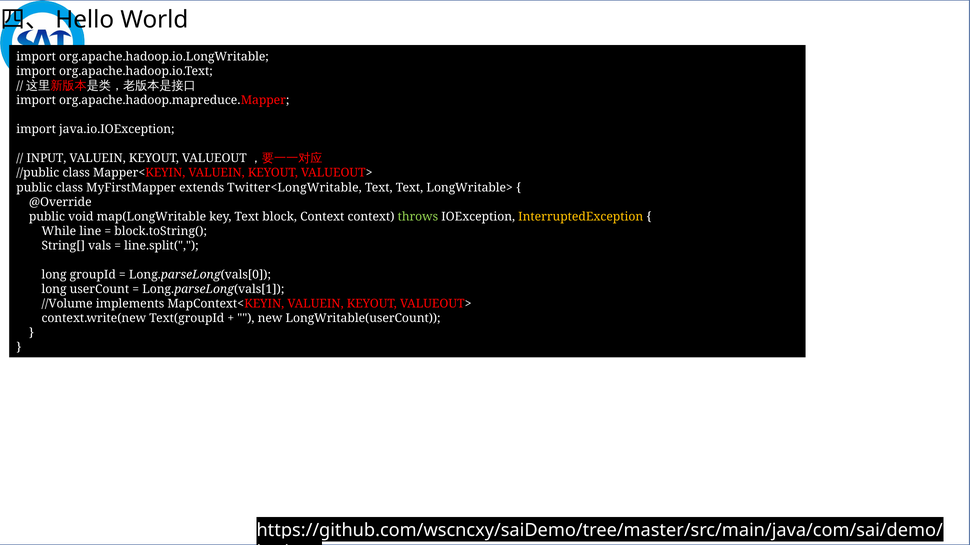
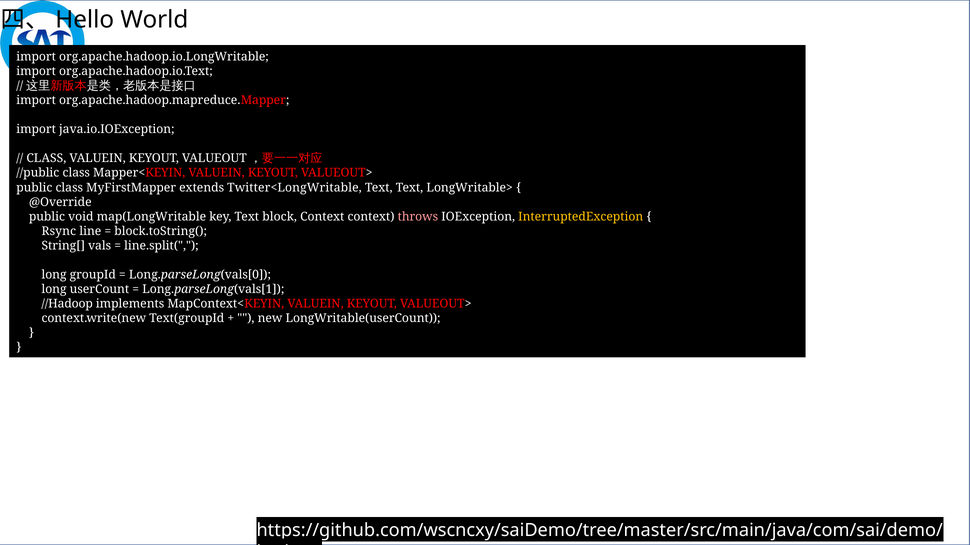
INPUT at (46, 159): INPUT -> CLASS
throws colour: light green -> pink
While: While -> Rsync
//Volume: //Volume -> //Hadoop
